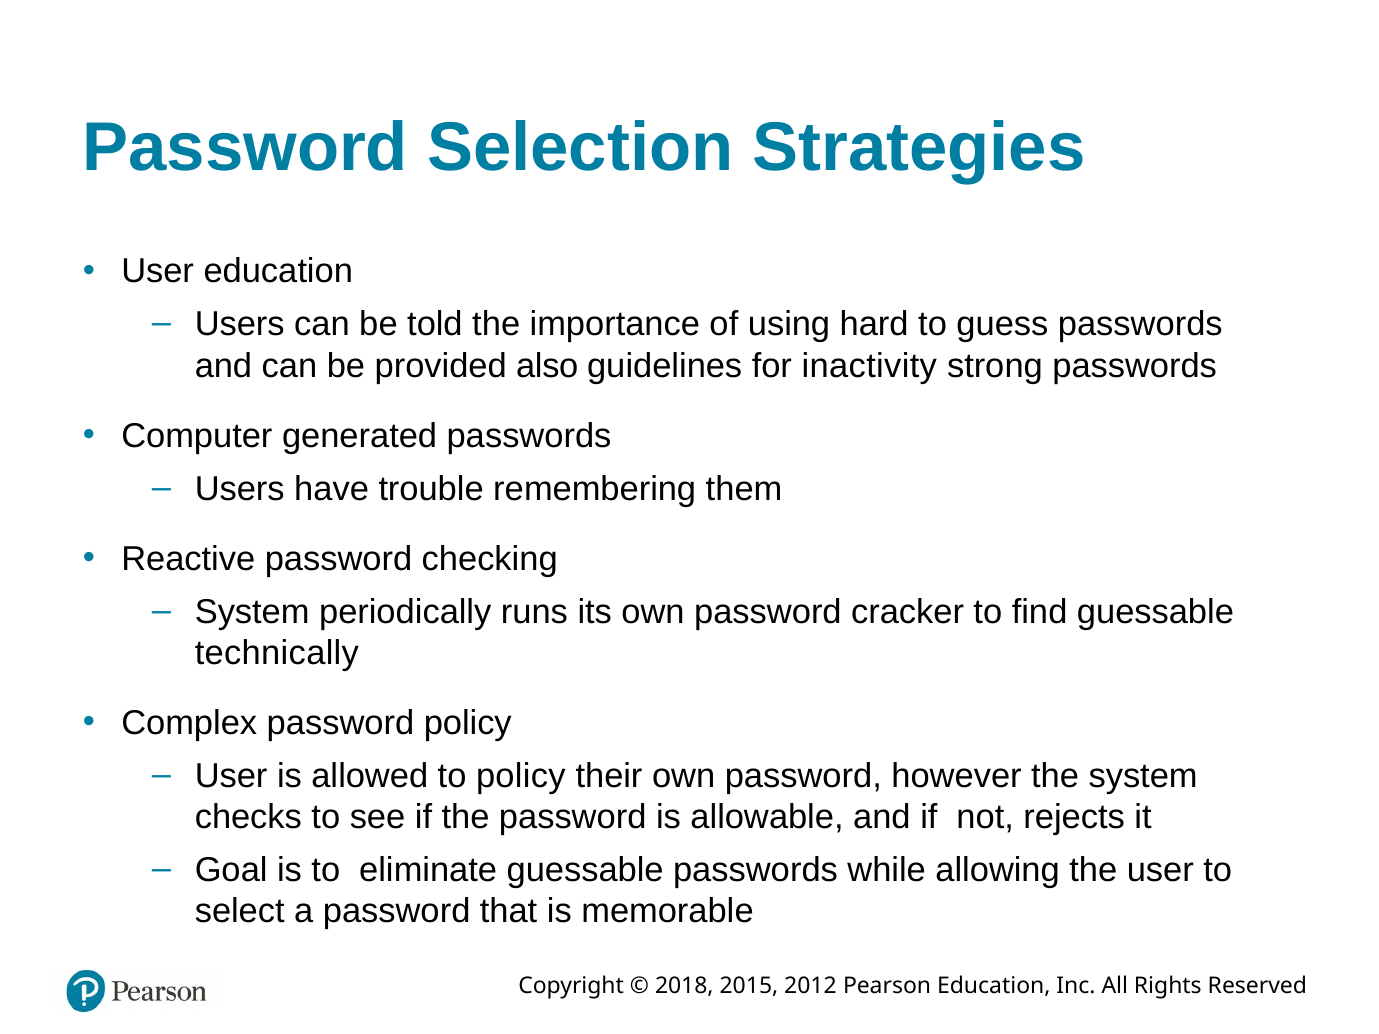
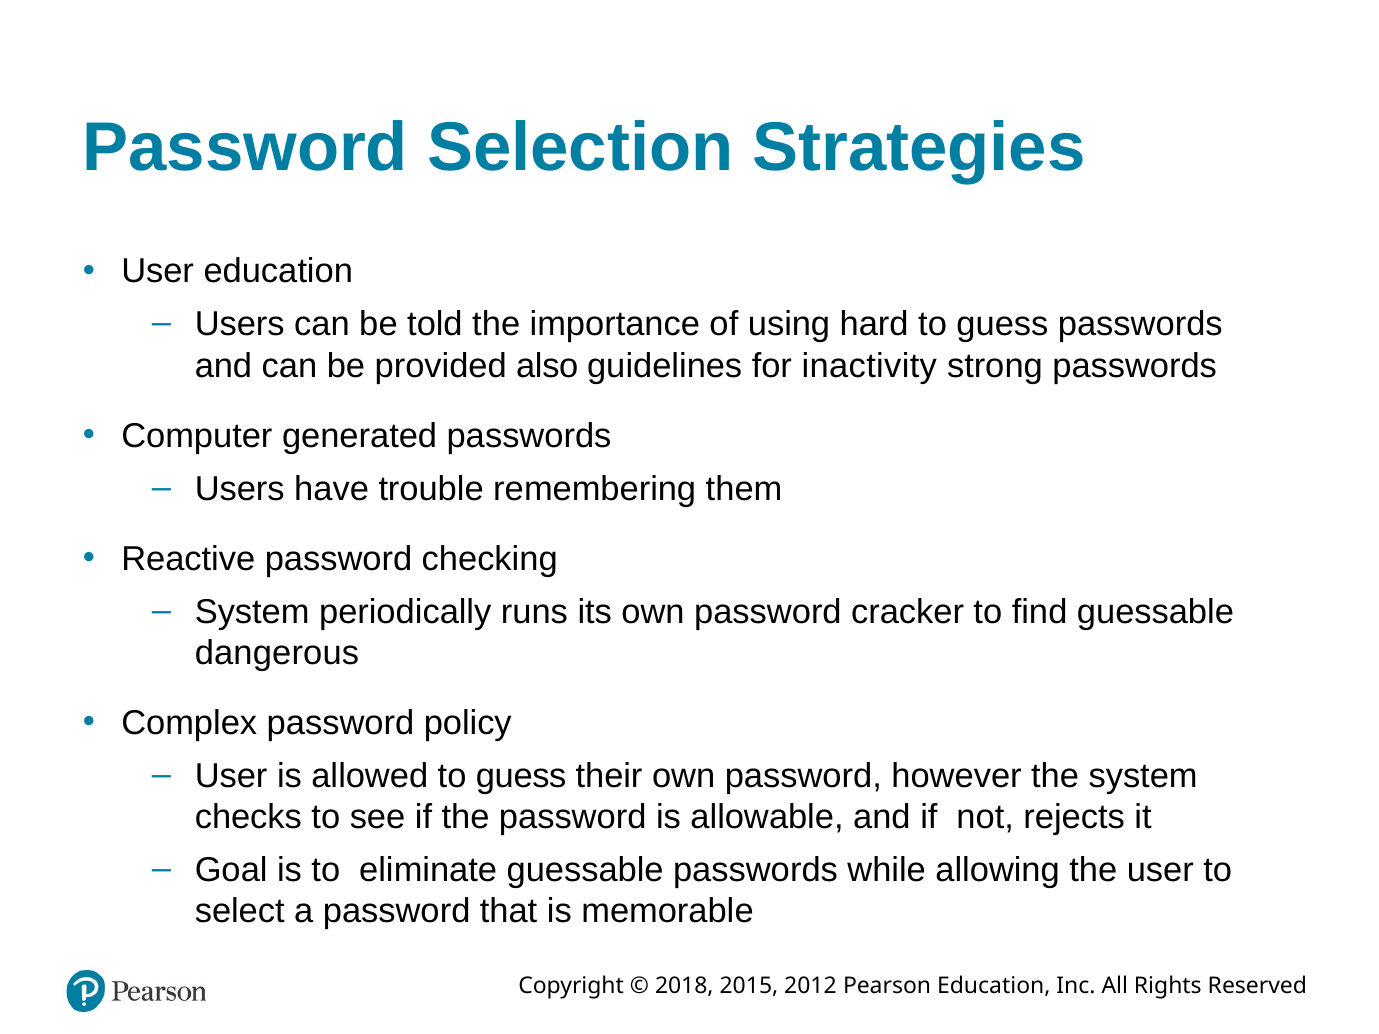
technically: technically -> dangerous
allowed to policy: policy -> guess
